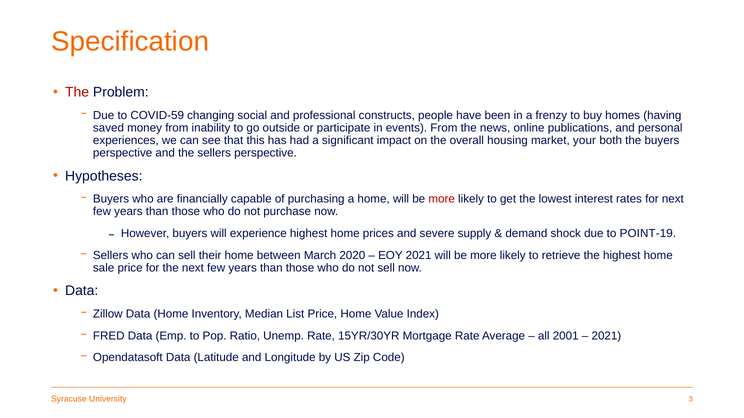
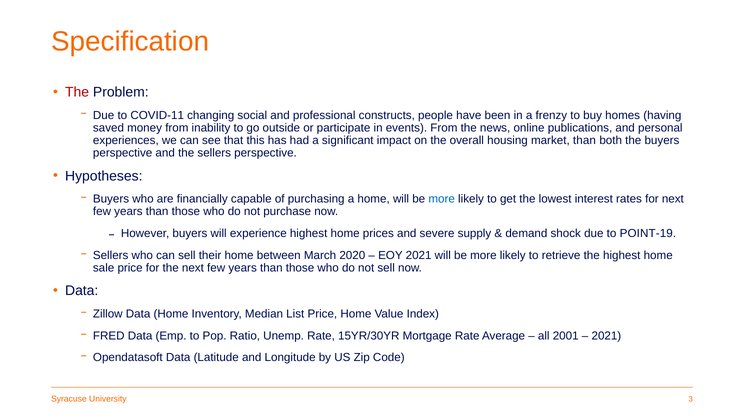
COVID-59: COVID-59 -> COVID-11
market your: your -> than
more at (442, 199) colour: red -> blue
